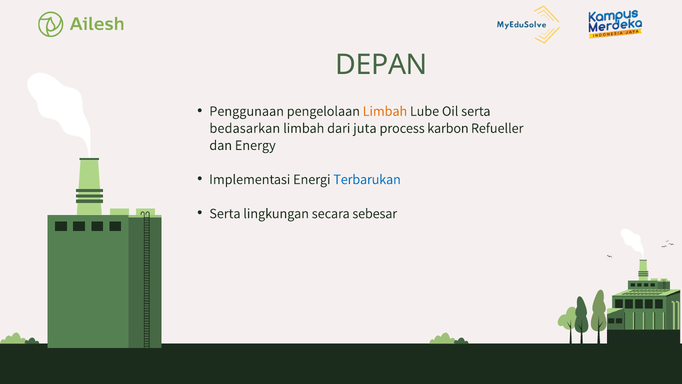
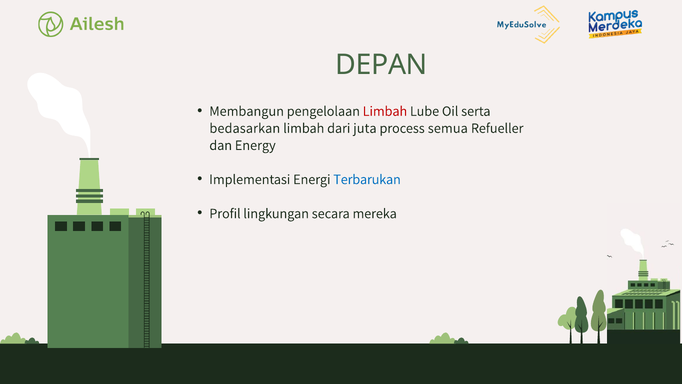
Penggunaan: Penggunaan -> Membangun
Limbah at (385, 111) colour: orange -> red
karbon: karbon -> semua
Serta at (225, 213): Serta -> Profil
sebesar: sebesar -> mereka
